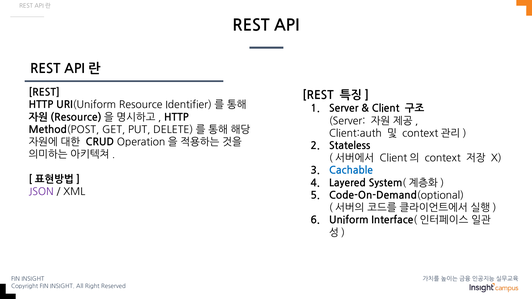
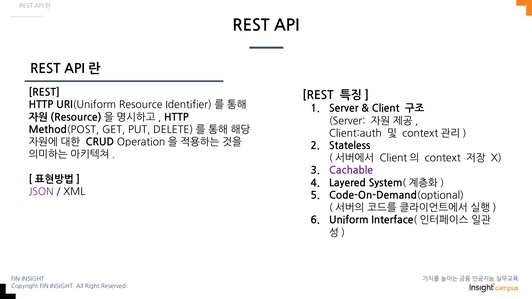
Cachable colour: blue -> purple
